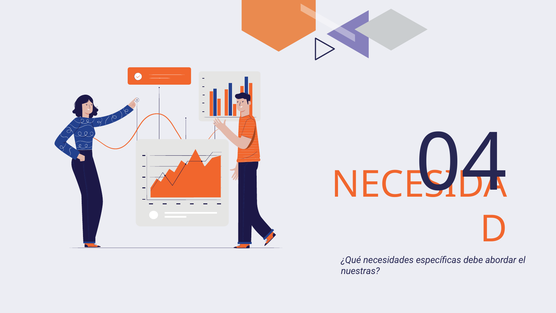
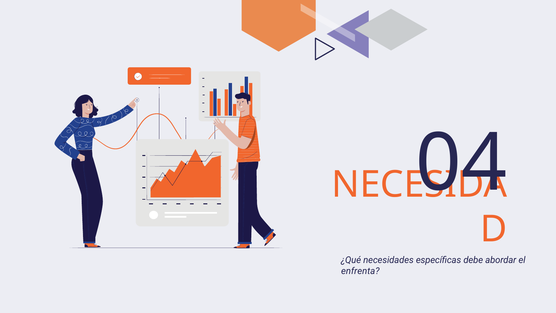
nuestras: nuestras -> enfrenta
